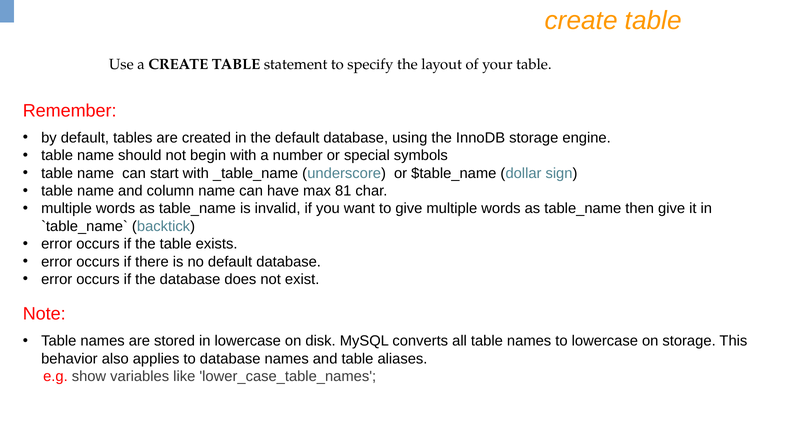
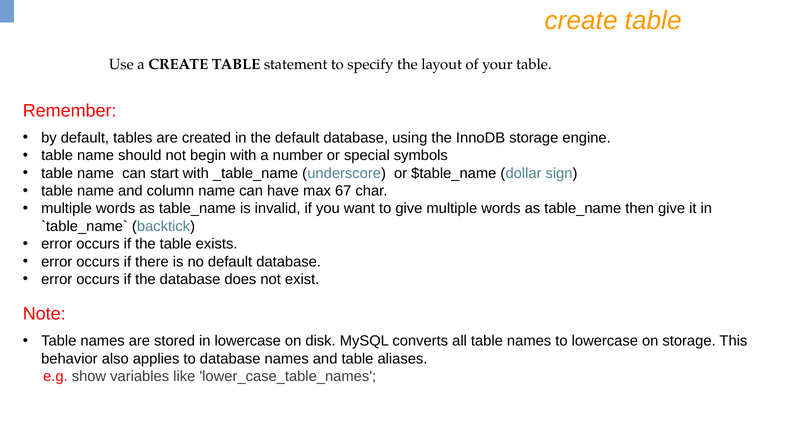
81: 81 -> 67
